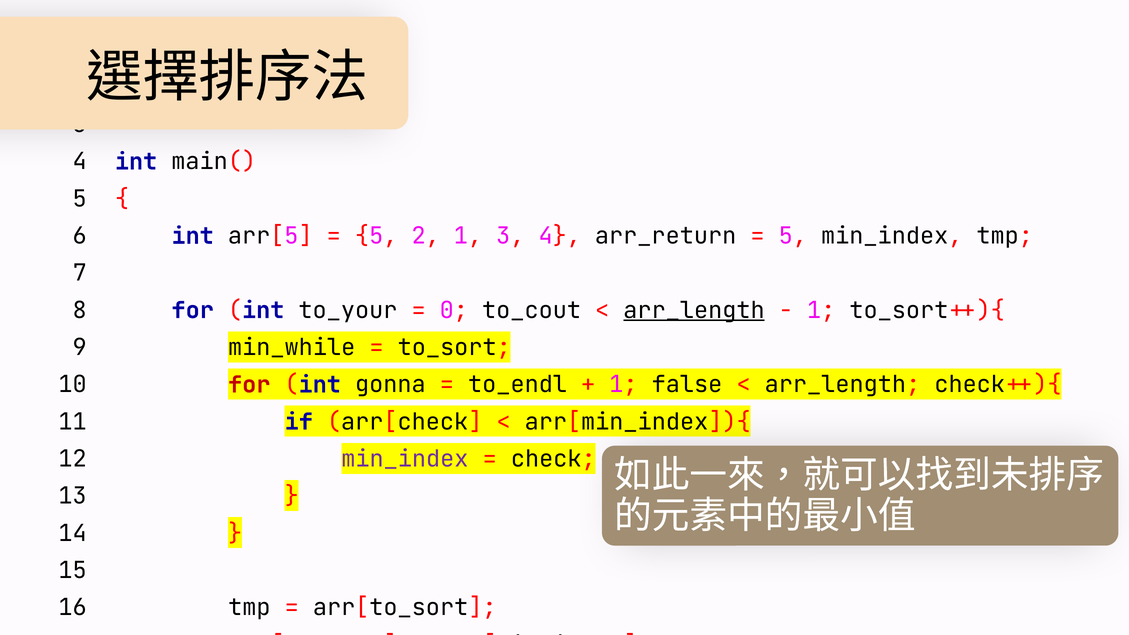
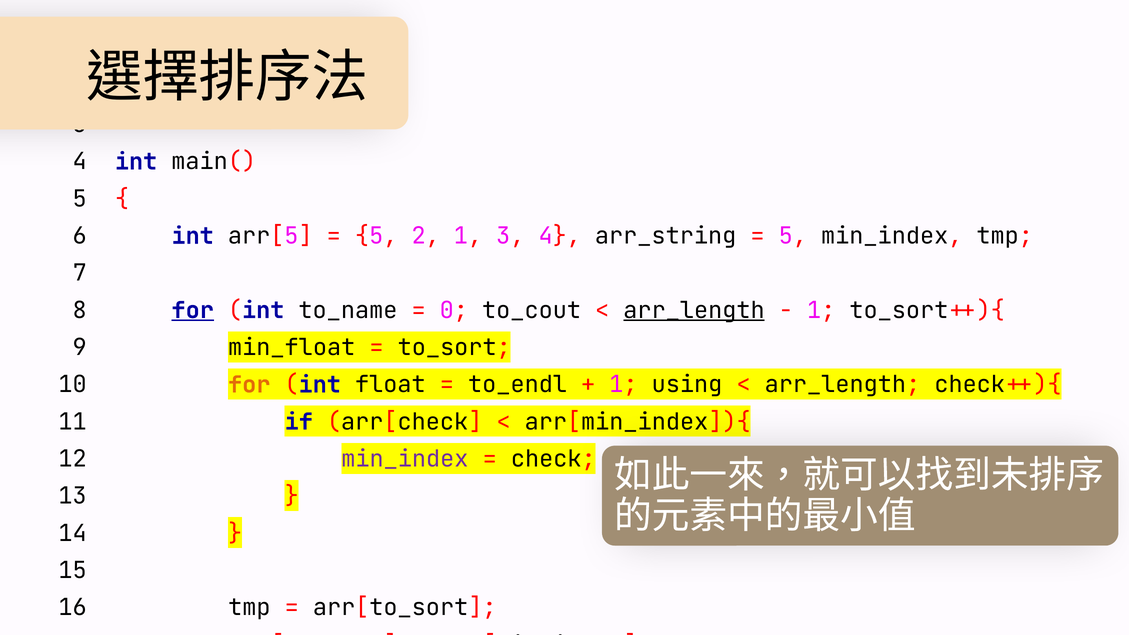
arr_return: arr_return -> arr_string
for at (193, 310) underline: none -> present
to_your: to_your -> to_name
min_while: min_while -> min_float
for at (249, 385) colour: red -> orange
gonna: gonna -> float
1 false: false -> using
